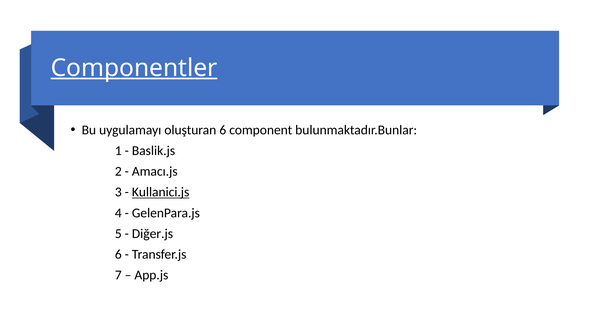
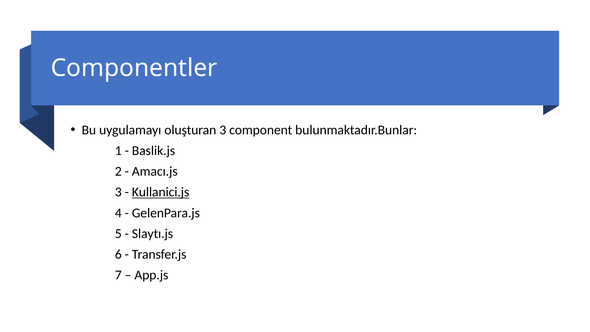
Componentler underline: present -> none
oluşturan 6: 6 -> 3
Diğer.js: Diğer.js -> Slaytı.js
